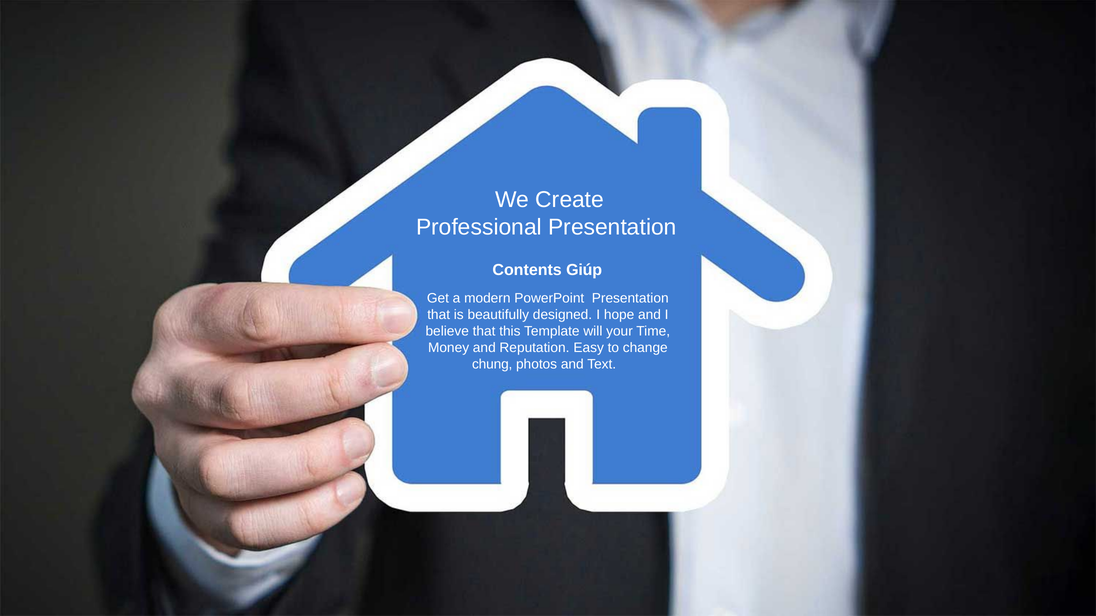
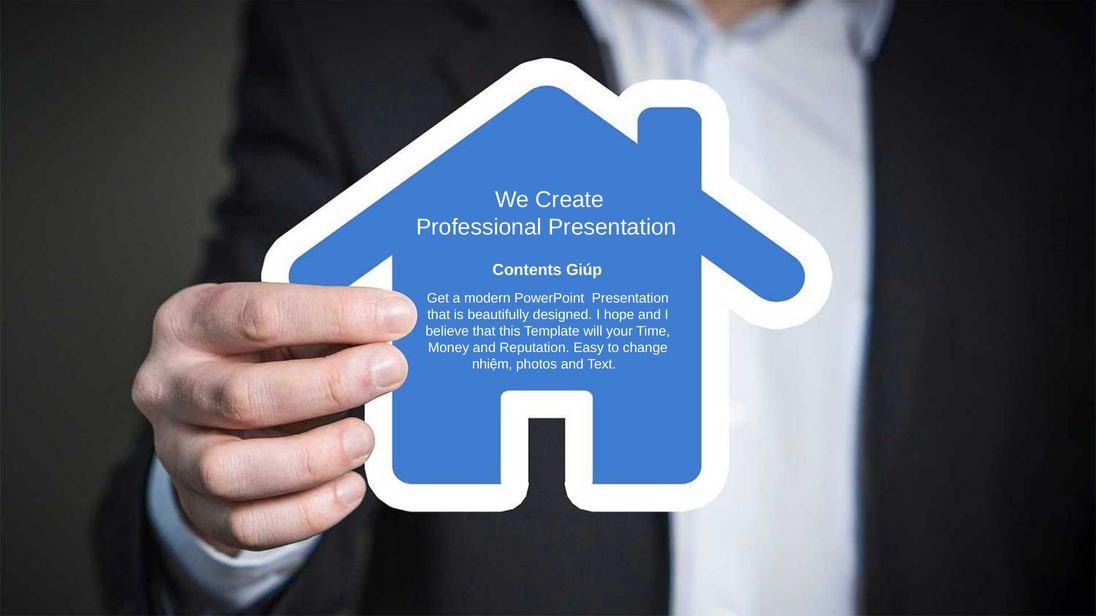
chung: chung -> nhiệm
